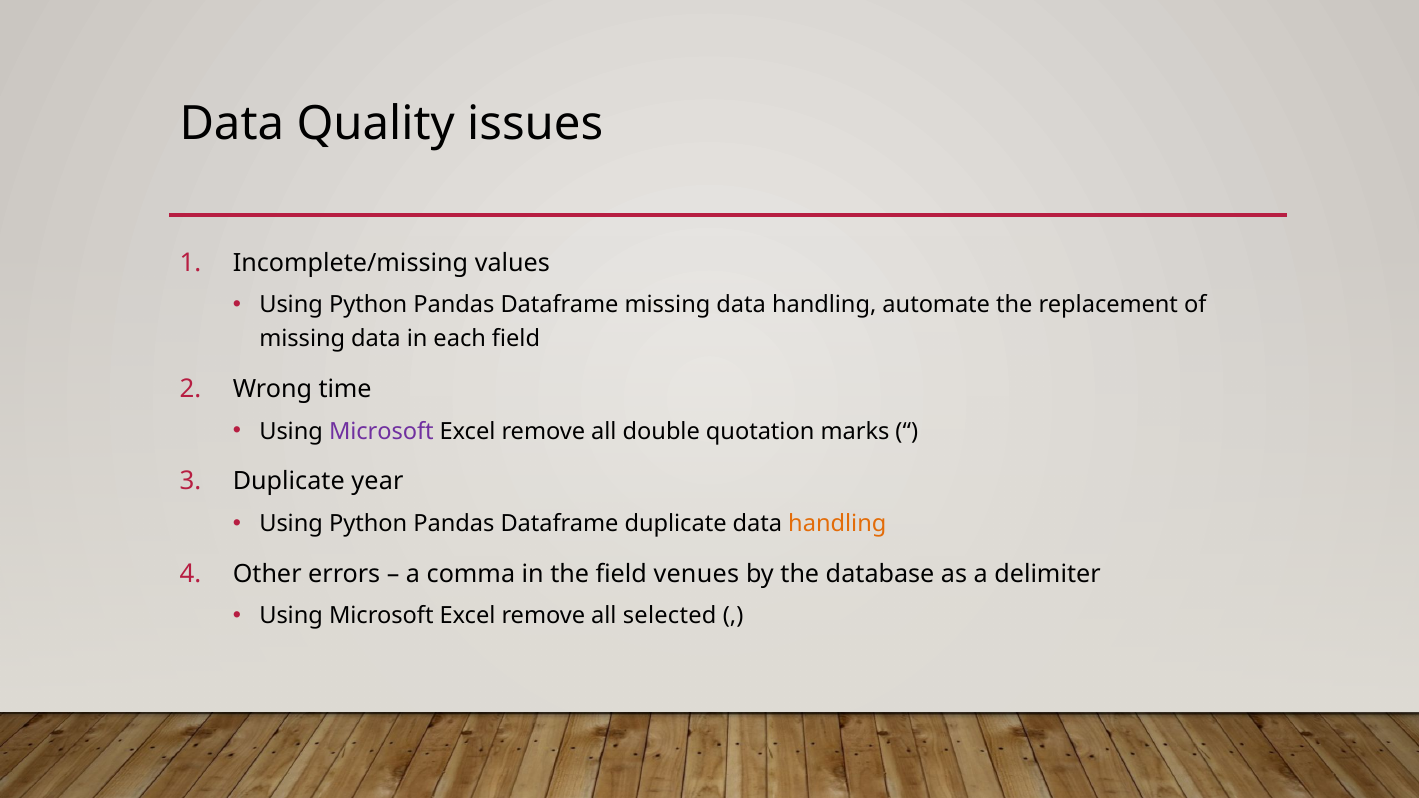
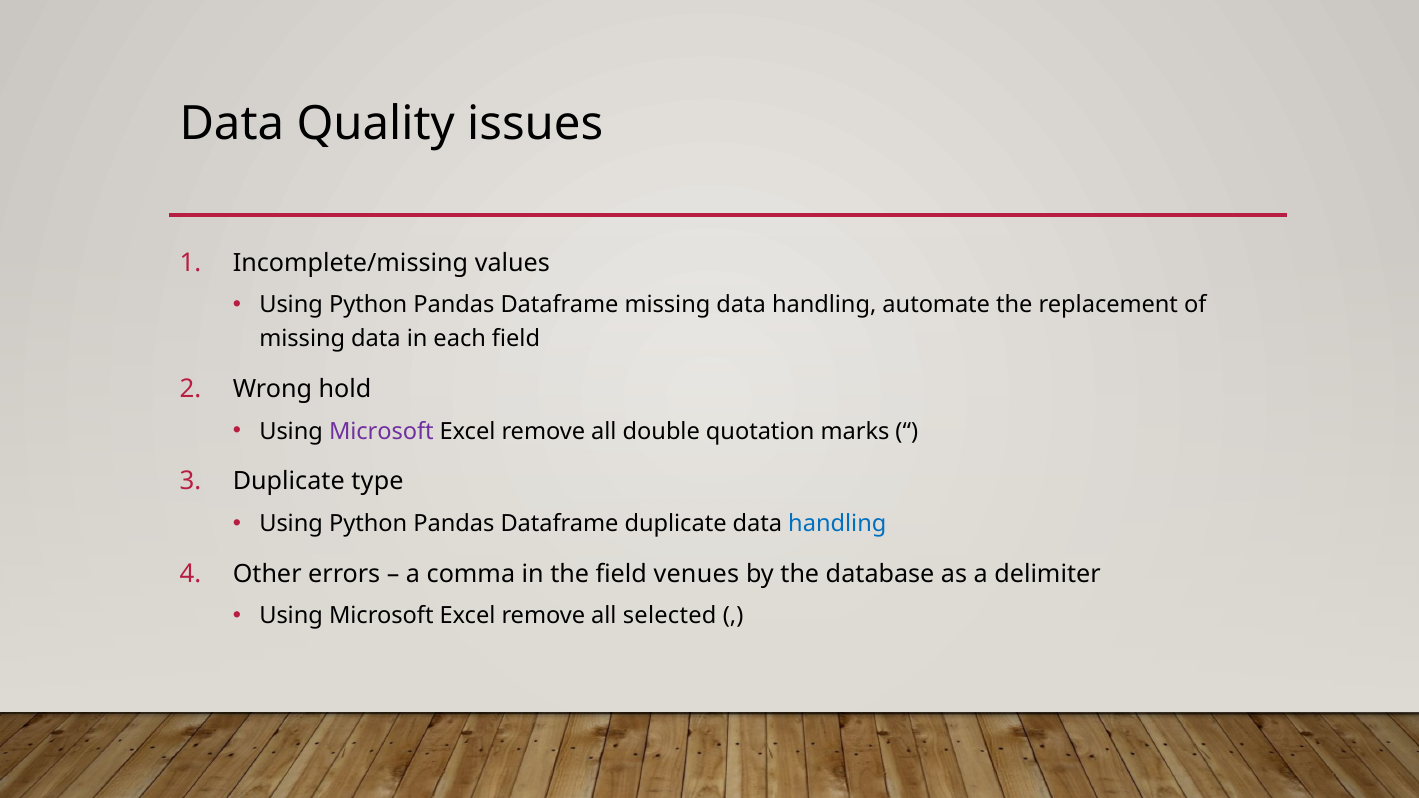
time: time -> hold
year: year -> type
handling at (837, 524) colour: orange -> blue
